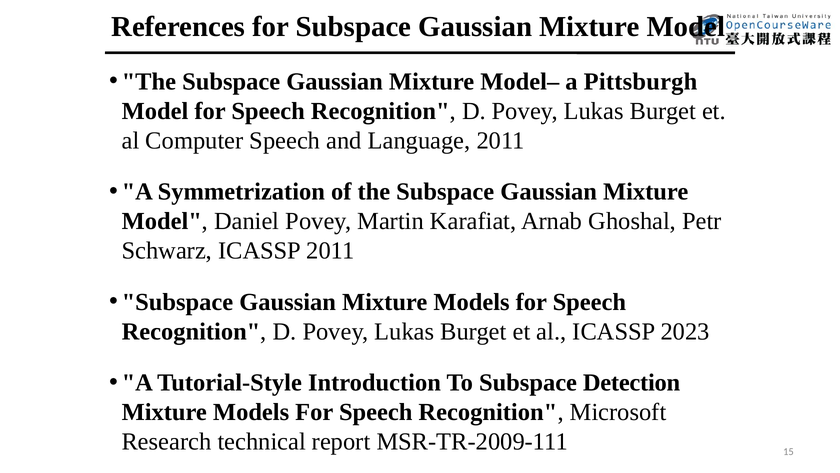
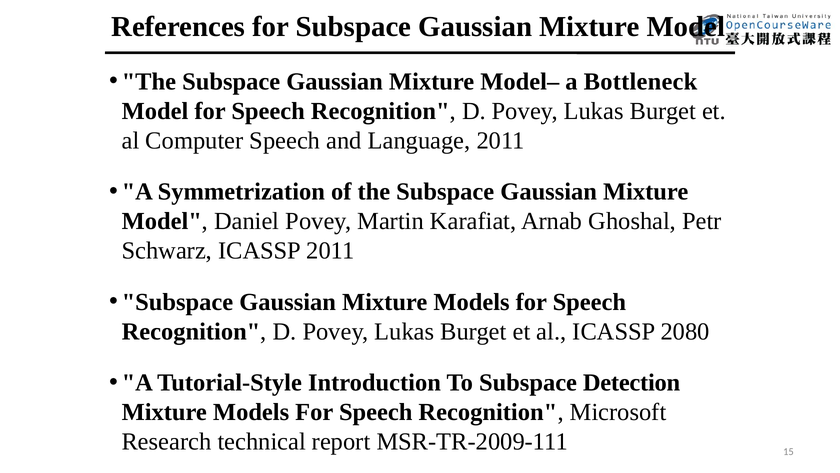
Pittsburgh: Pittsburgh -> Bottleneck
2023: 2023 -> 2080
